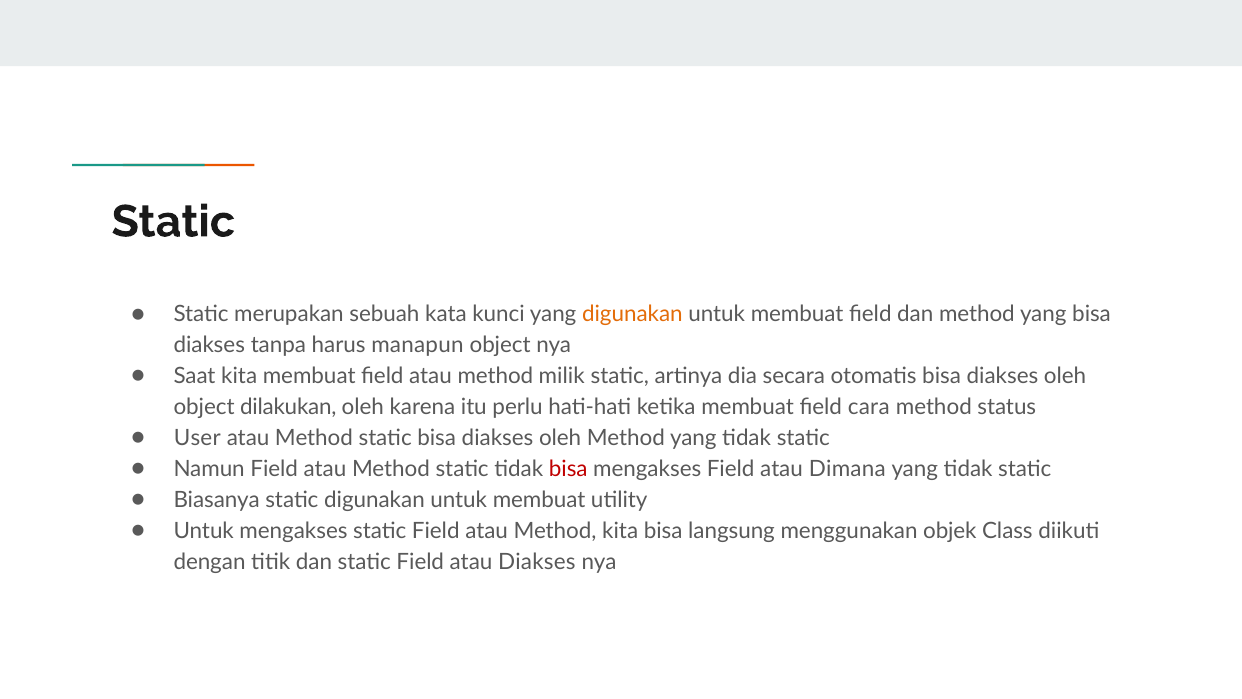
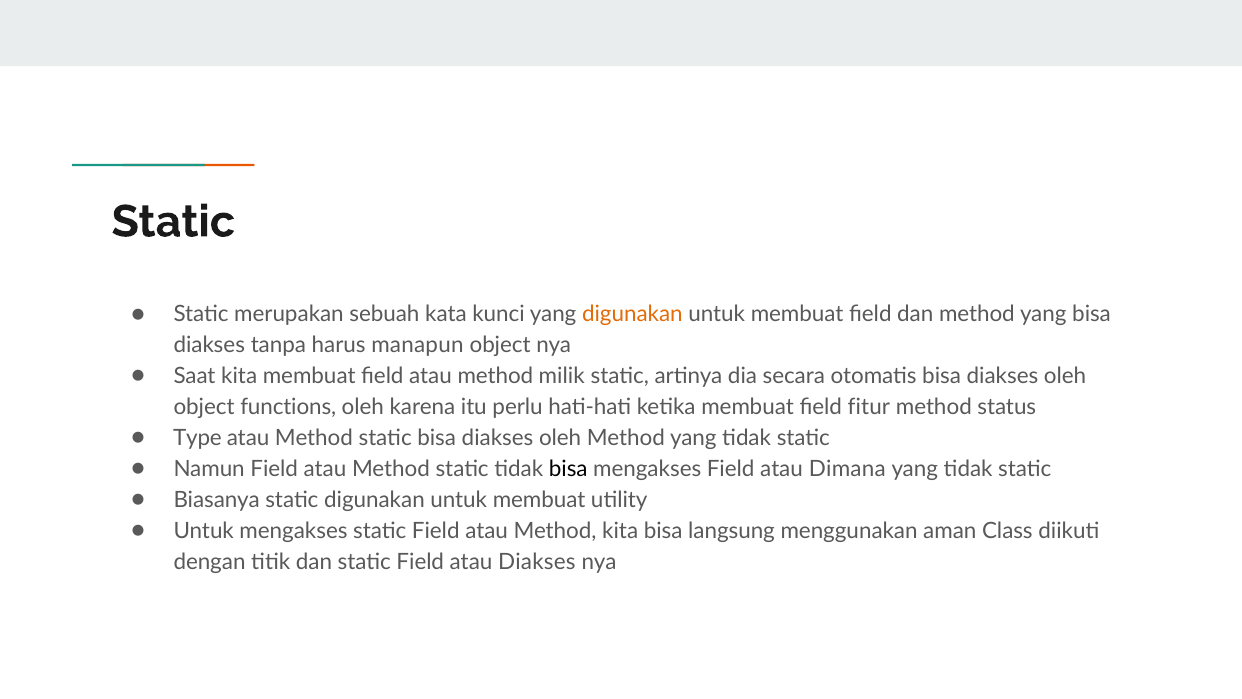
dilakukan: dilakukan -> functions
cara: cara -> fitur
User: User -> Type
bisa at (568, 469) colour: red -> black
objek: objek -> aman
